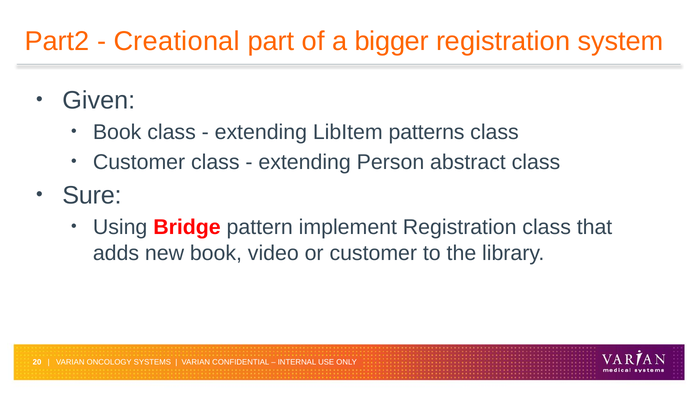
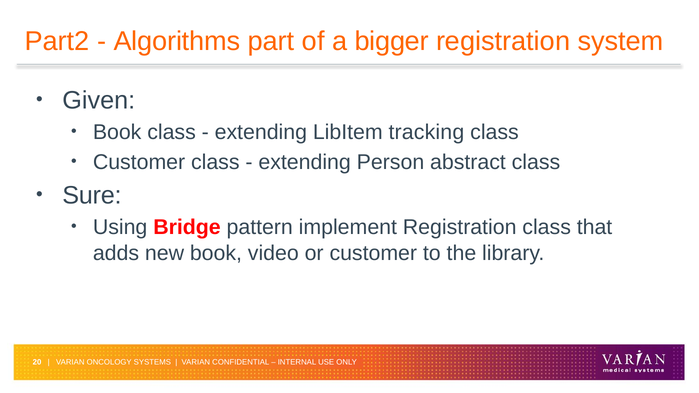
Creational: Creational -> Algorithms
patterns: patterns -> tracking
